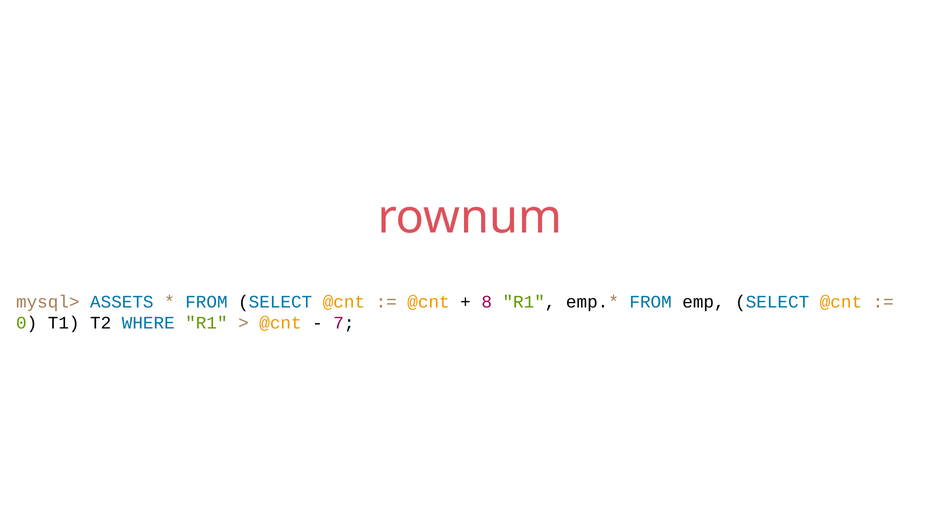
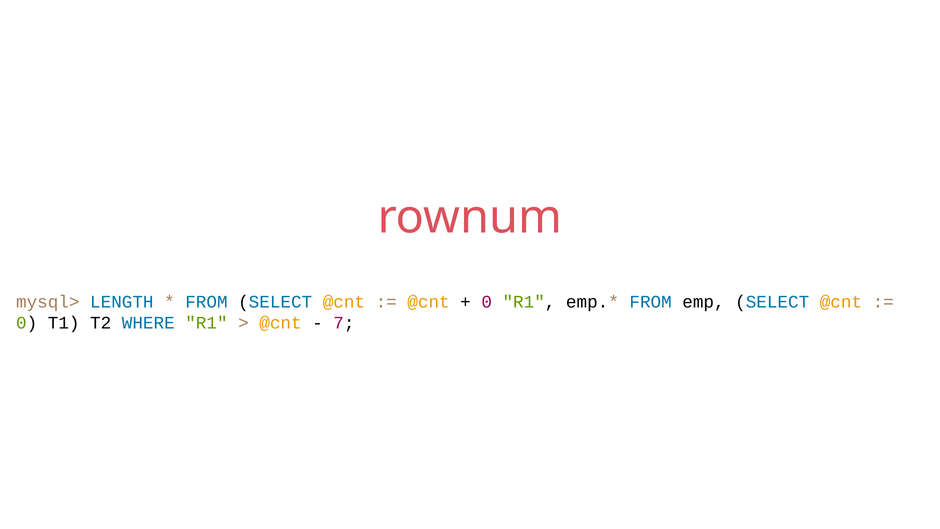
ASSETS: ASSETS -> LENGTH
8 at (487, 302): 8 -> 0
